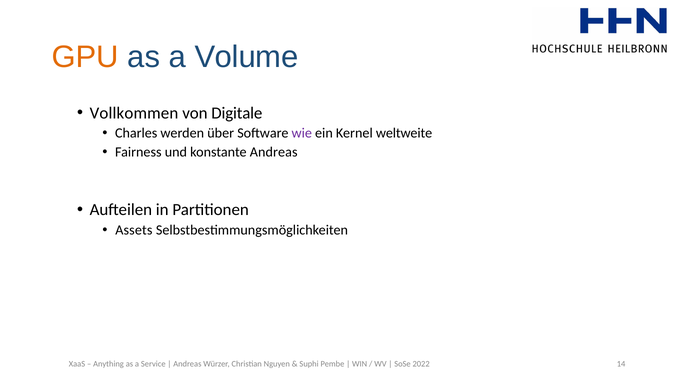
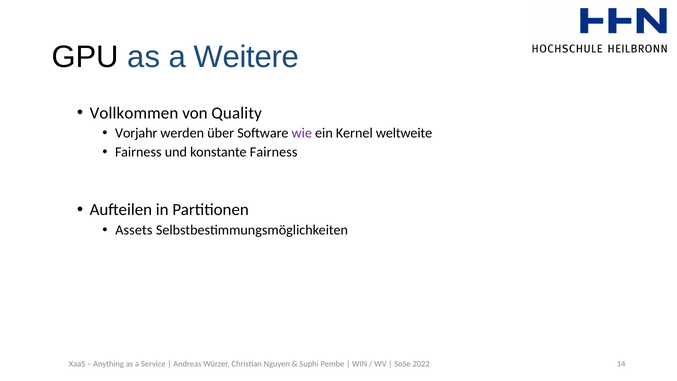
GPU colour: orange -> black
Volume: Volume -> Weitere
Digitale: Digitale -> Quality
Charles: Charles -> Vorjahr
konstante Andreas: Andreas -> Fairness
